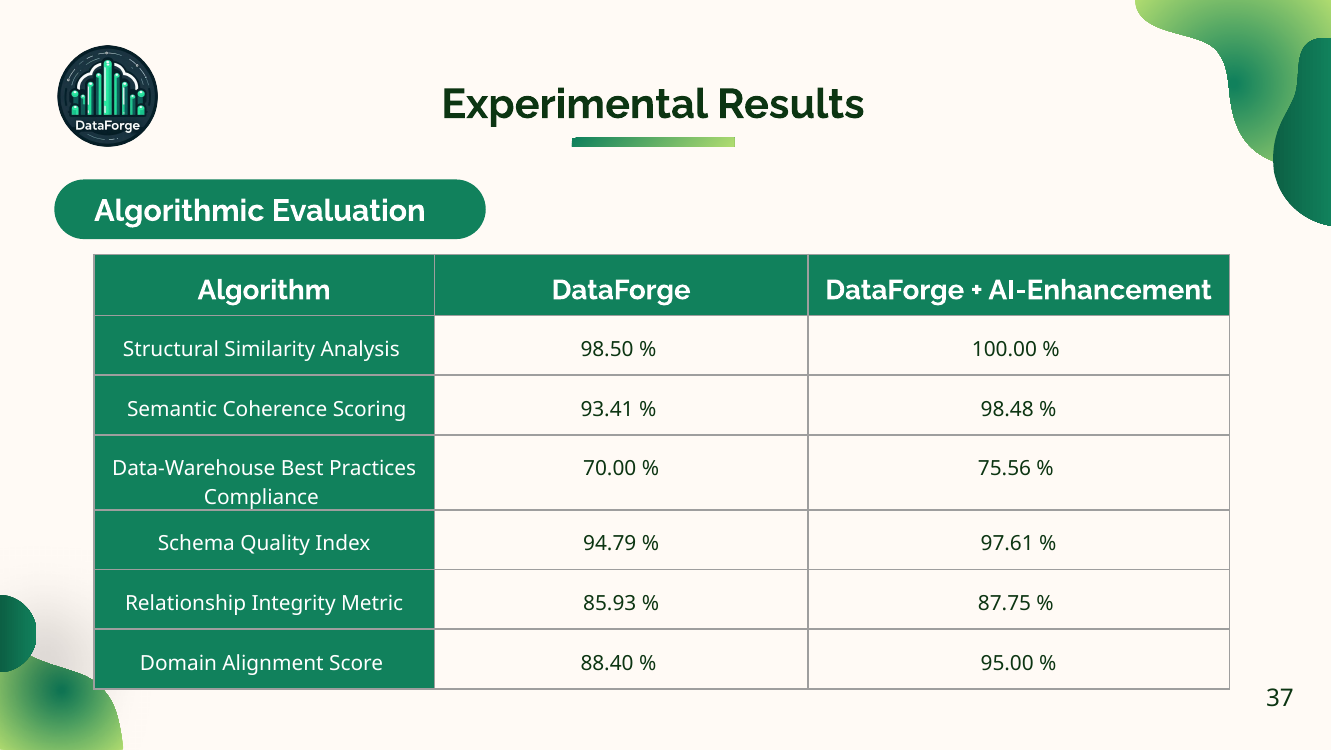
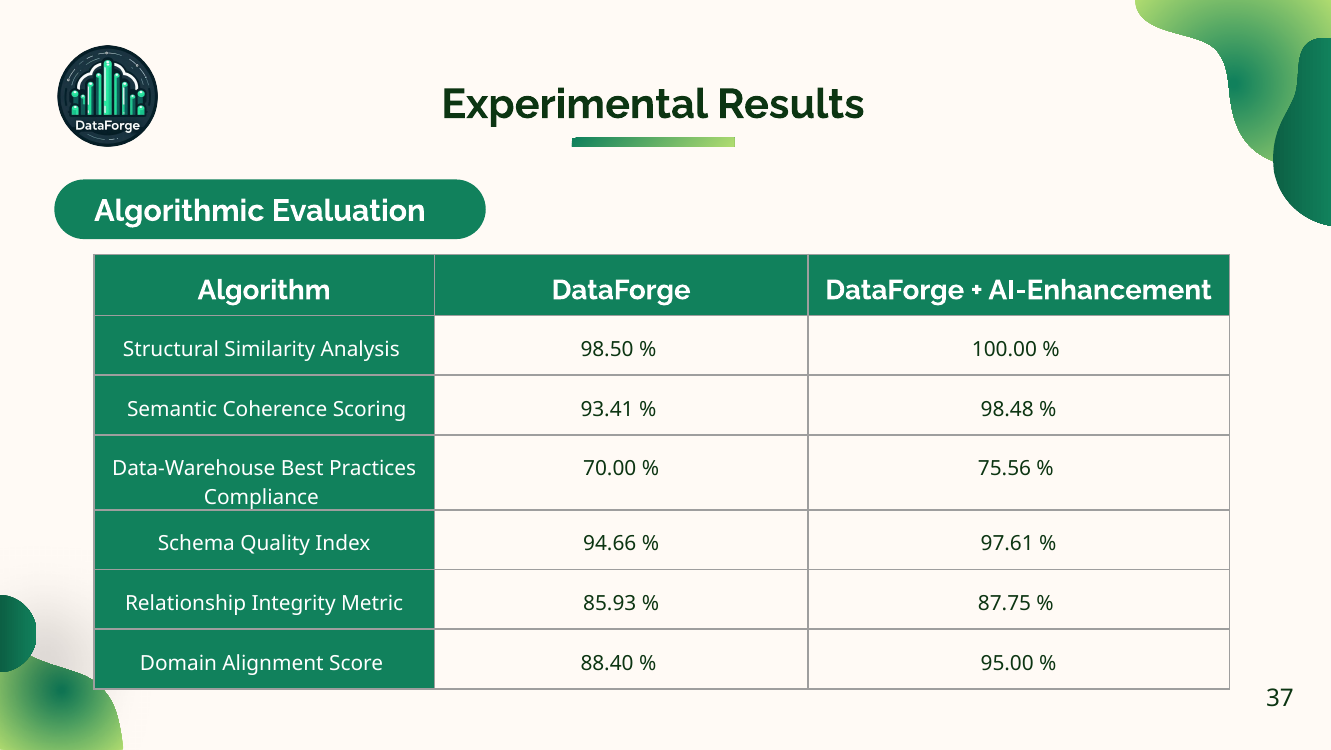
94.79: 94.79 -> 94.66
